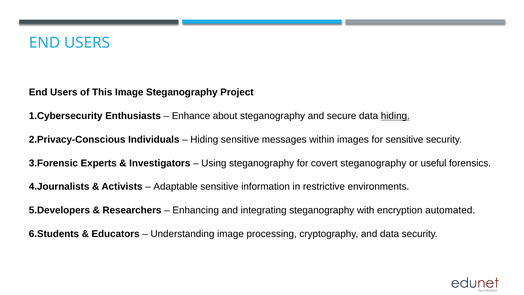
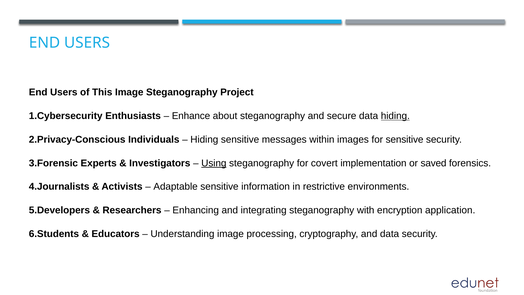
Using underline: none -> present
covert steganography: steganography -> implementation
useful: useful -> saved
automated: automated -> application
